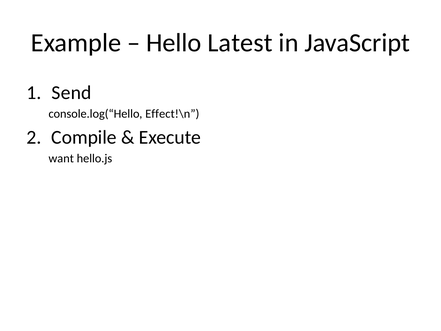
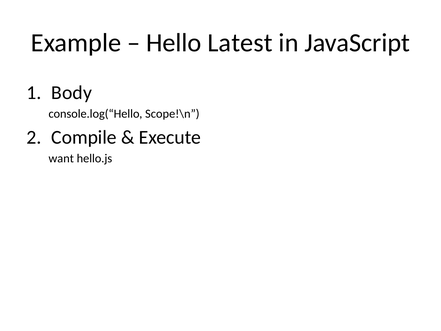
Send: Send -> Body
Effect!\n: Effect!\n -> Scope!\n
